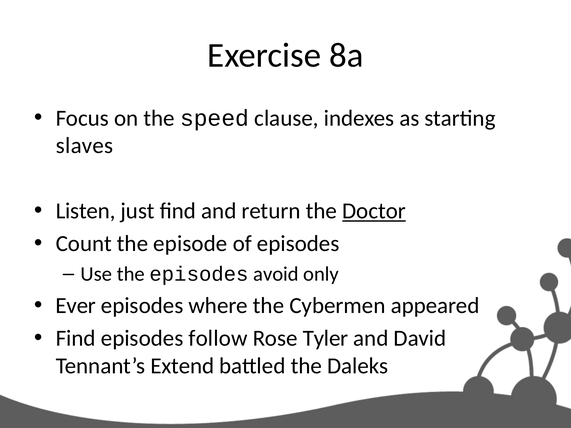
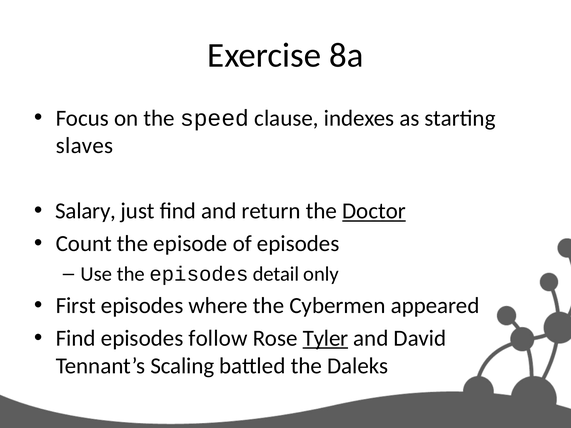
Listen: Listen -> Salary
avoid: avoid -> detail
Ever: Ever -> First
Tyler underline: none -> present
Extend: Extend -> Scaling
